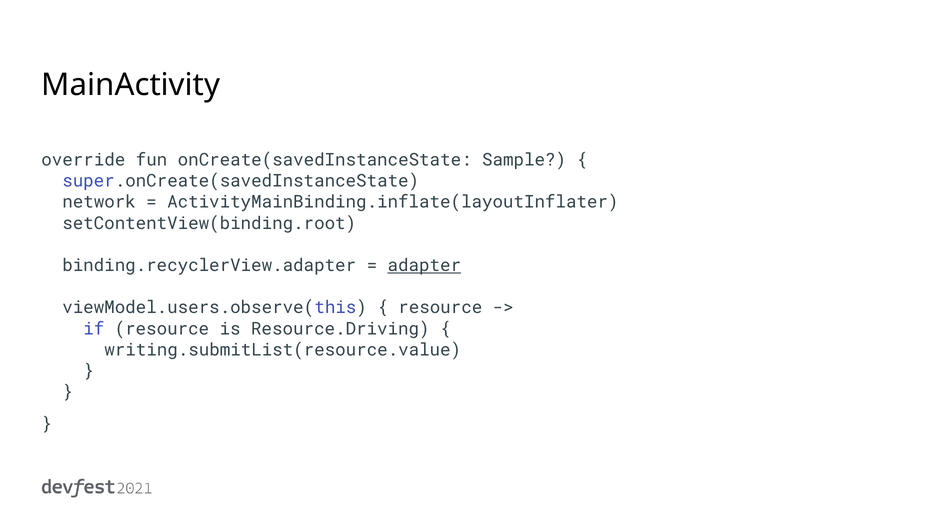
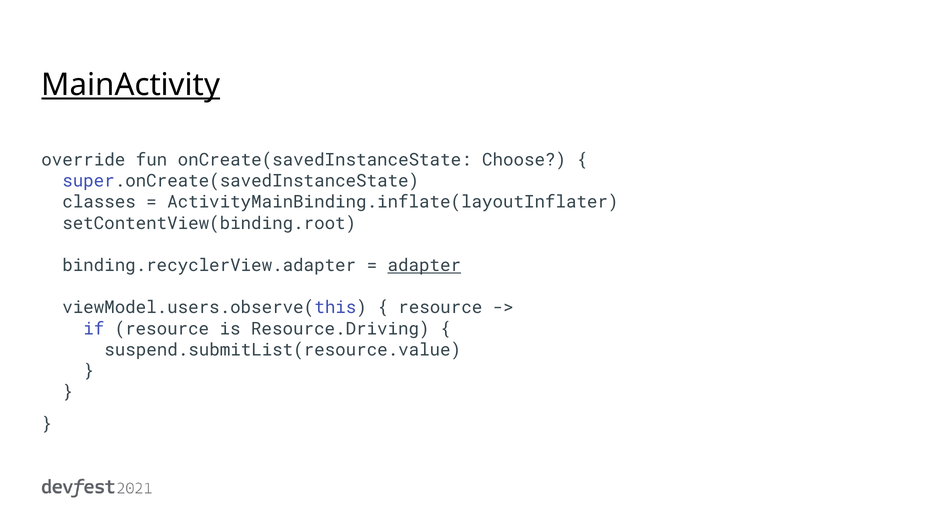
MainActivity underline: none -> present
Sample: Sample -> Choose
network: network -> classes
writing.submitList(resource.value: writing.submitList(resource.value -> suspend.submitList(resource.value
